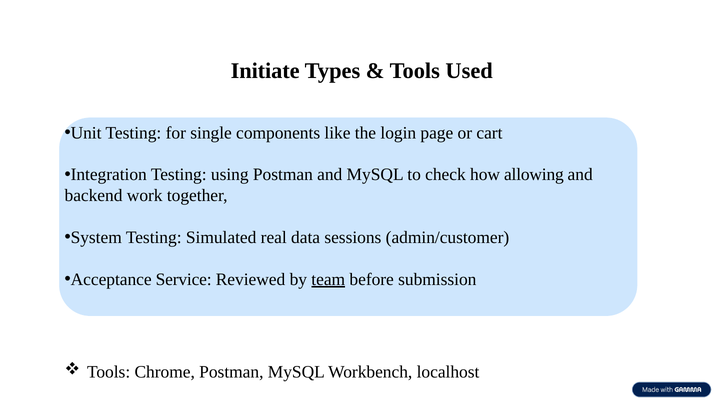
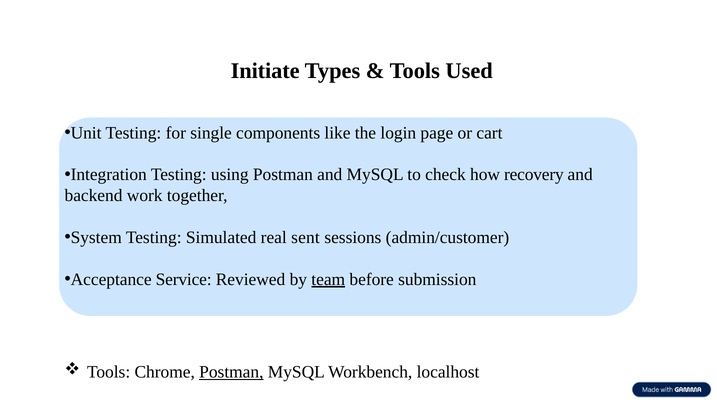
allowing: allowing -> recovery
data: data -> sent
Postman at (231, 372) underline: none -> present
